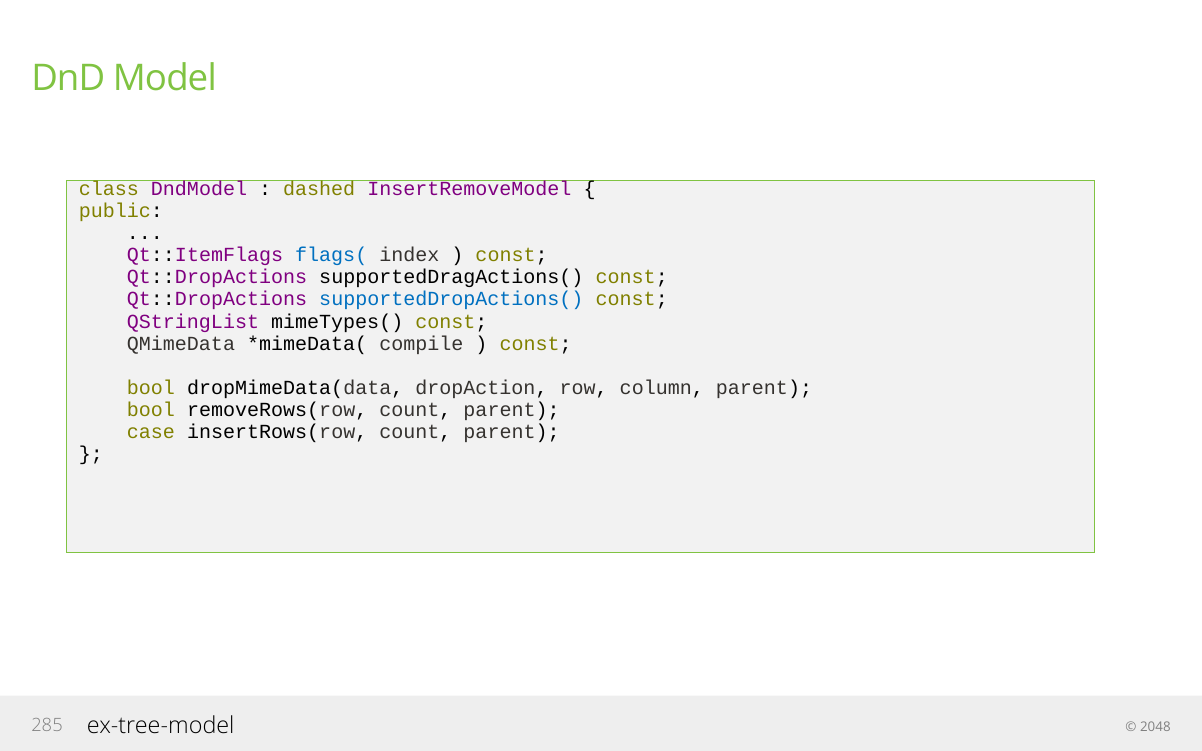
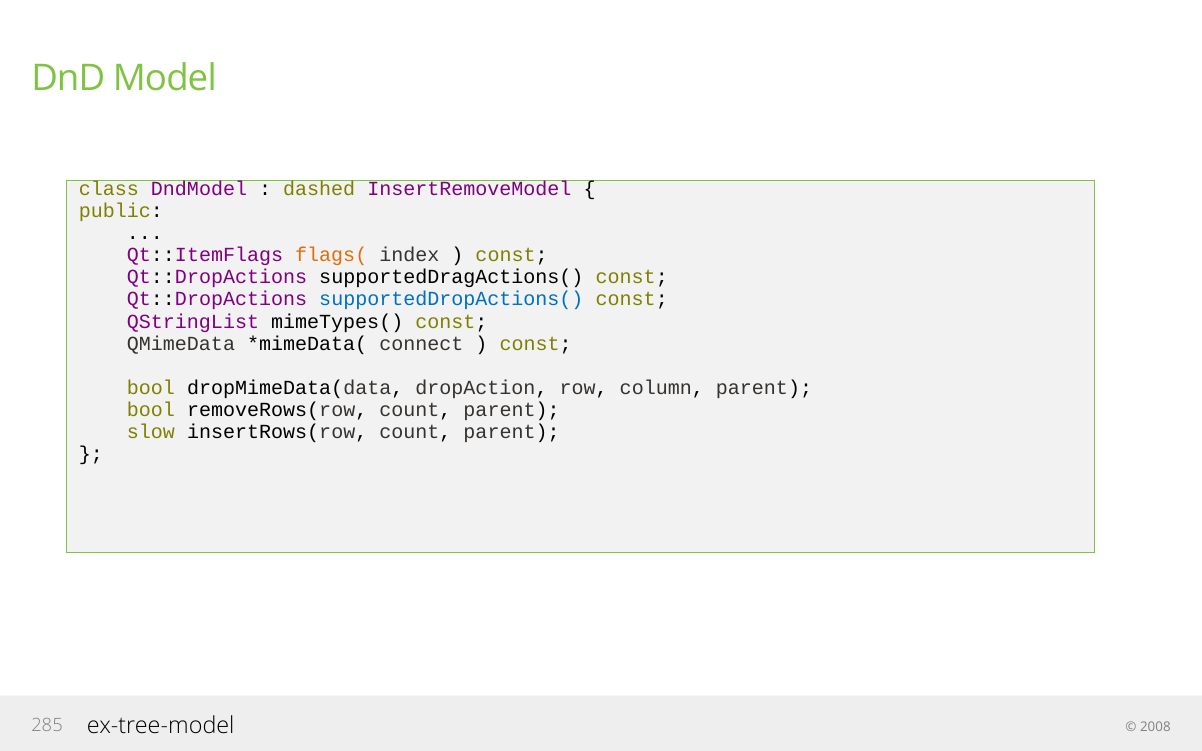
flags( colour: blue -> orange
compile: compile -> connect
case: case -> slow
2048: 2048 -> 2008
